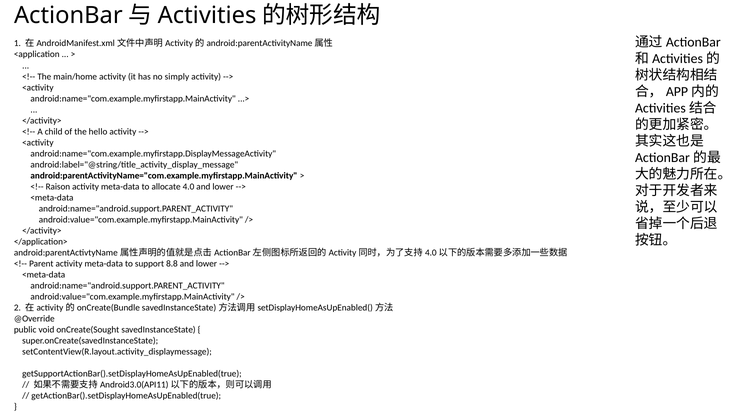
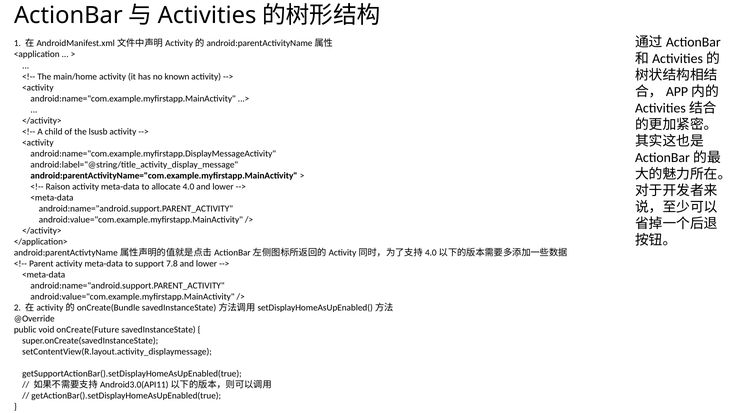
simply: simply -> known
hello: hello -> lsusb
8.8: 8.8 -> 7.8
onCreate(Sought: onCreate(Sought -> onCreate(Future
